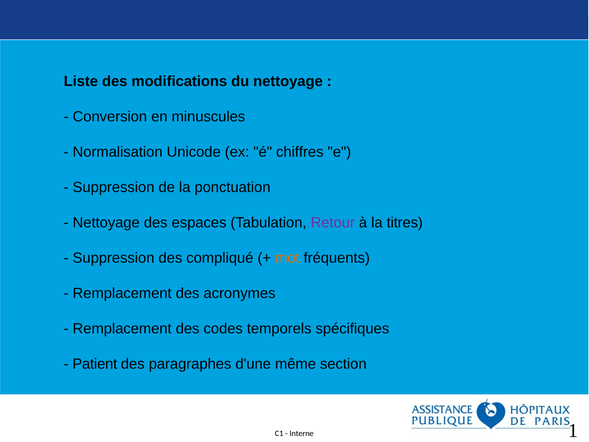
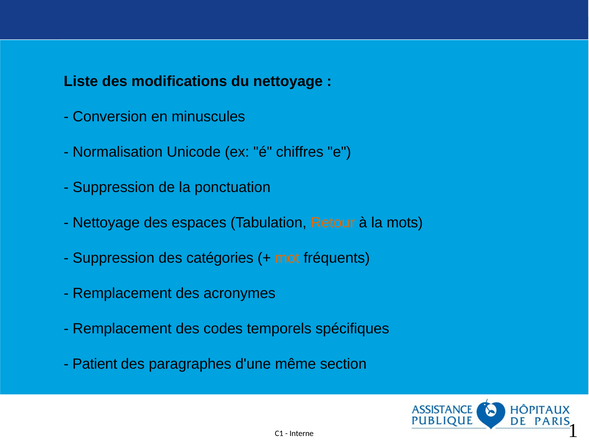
Retour colour: purple -> orange
titres: titres -> mots
compliqué: compliqué -> catégories
